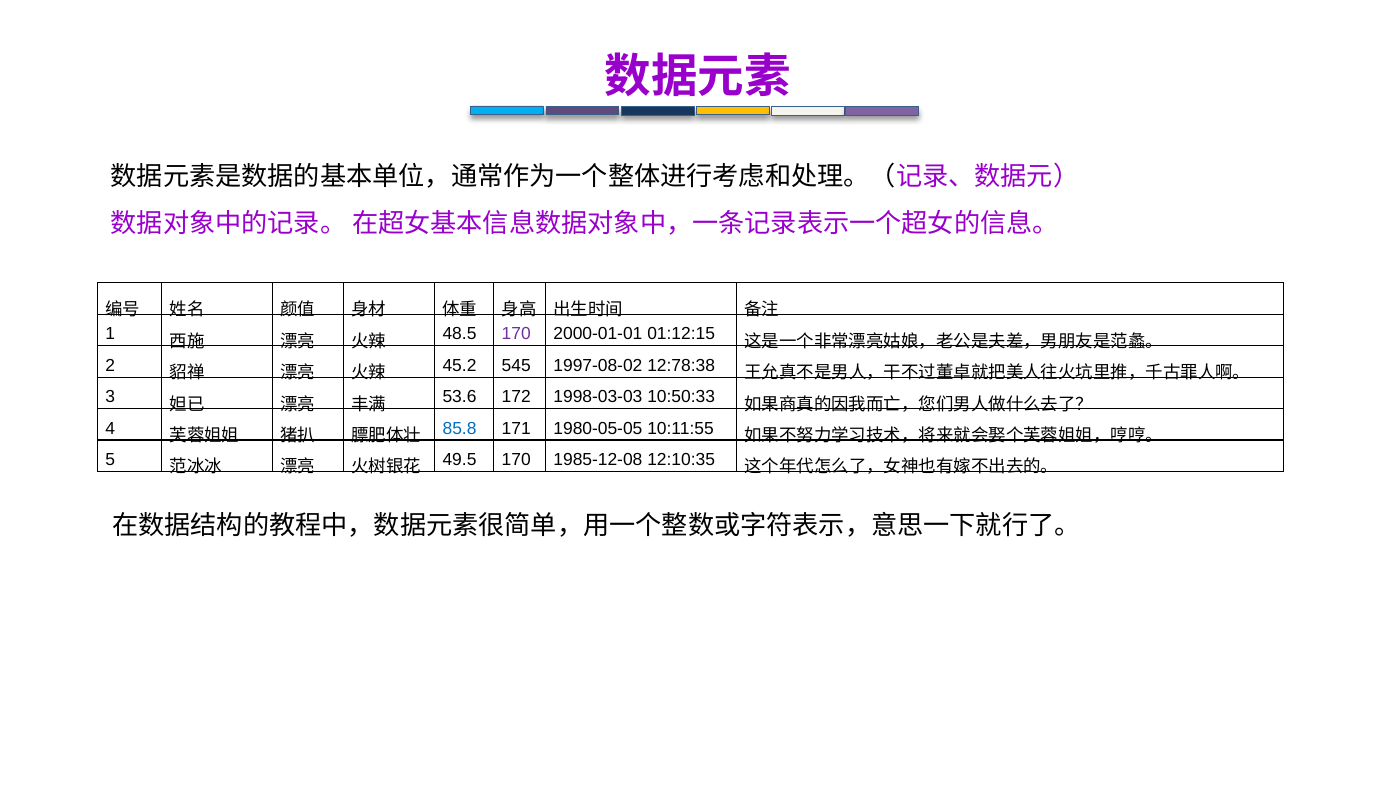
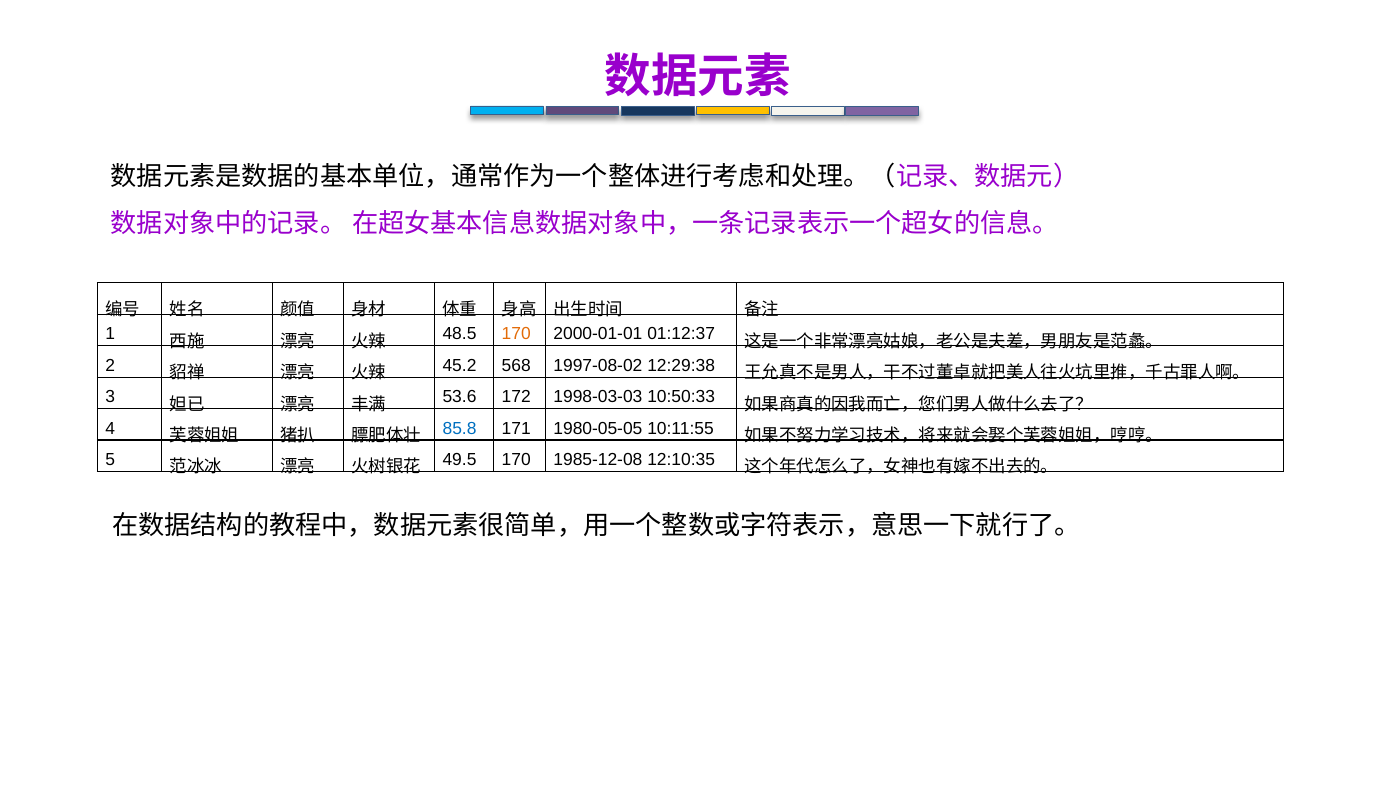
170 at (516, 334) colour: purple -> orange
01:12:15: 01:12:15 -> 01:12:37
545: 545 -> 568
12:78:38: 12:78:38 -> 12:29:38
